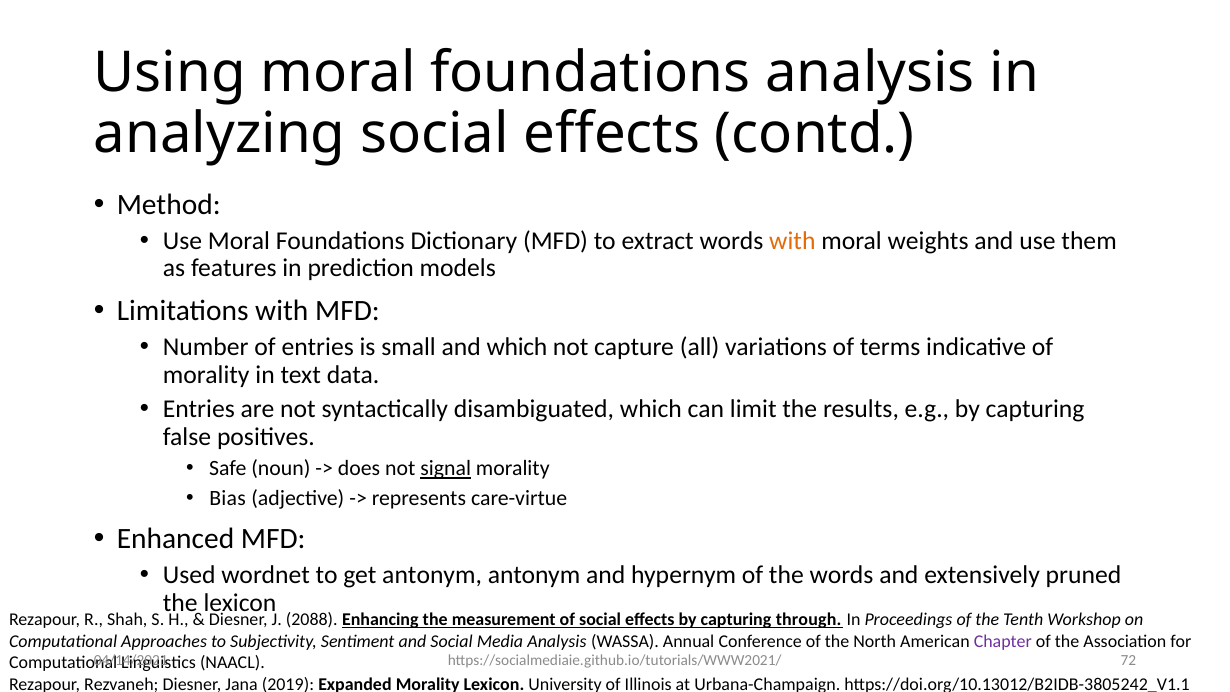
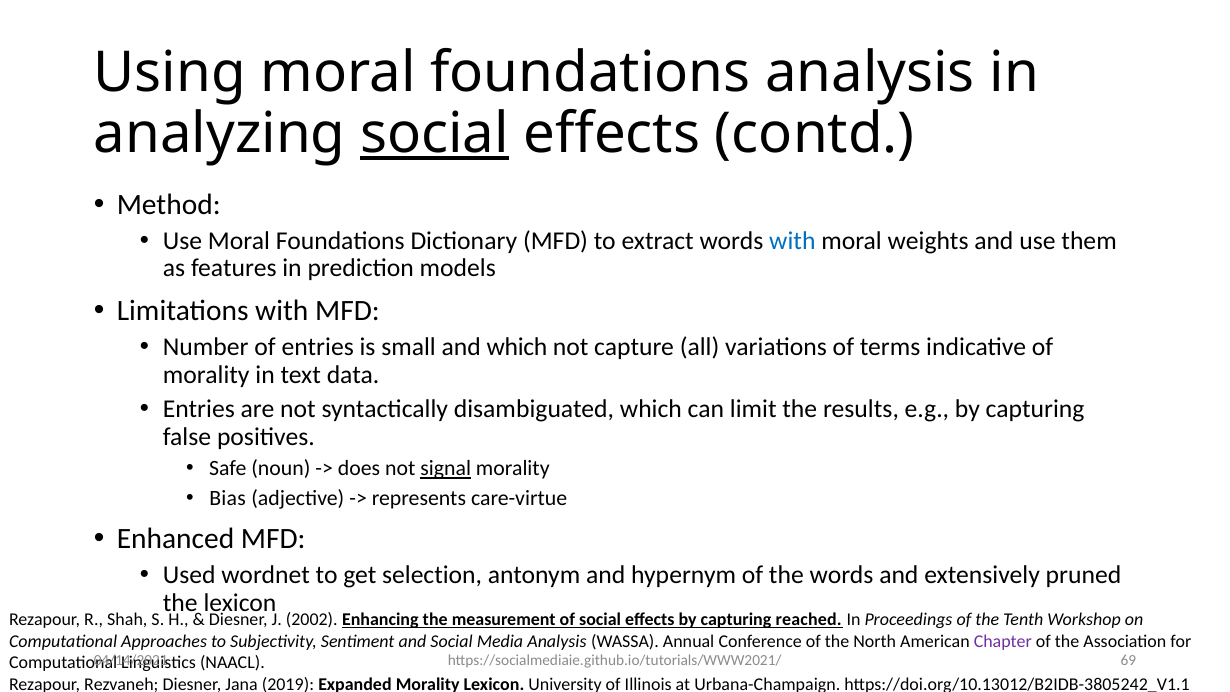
social at (435, 134) underline: none -> present
with at (792, 241) colour: orange -> blue
get antonym: antonym -> selection
2088: 2088 -> 2002
through: through -> reached
72: 72 -> 69
